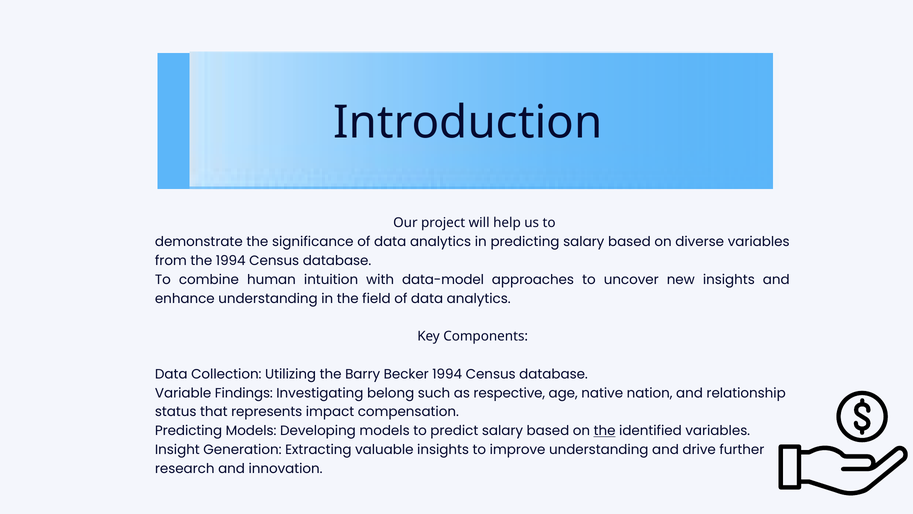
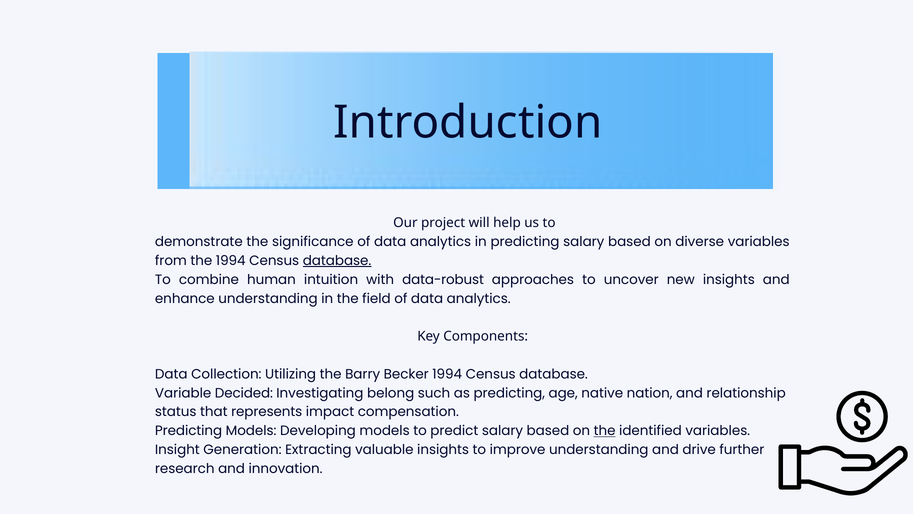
database at (337, 261) underline: none -> present
data-model: data-model -> data-robust
Findings: Findings -> Decided
as respective: respective -> predicting
